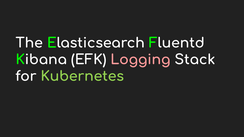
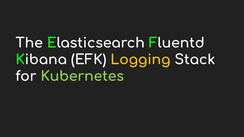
Logging colour: pink -> yellow
